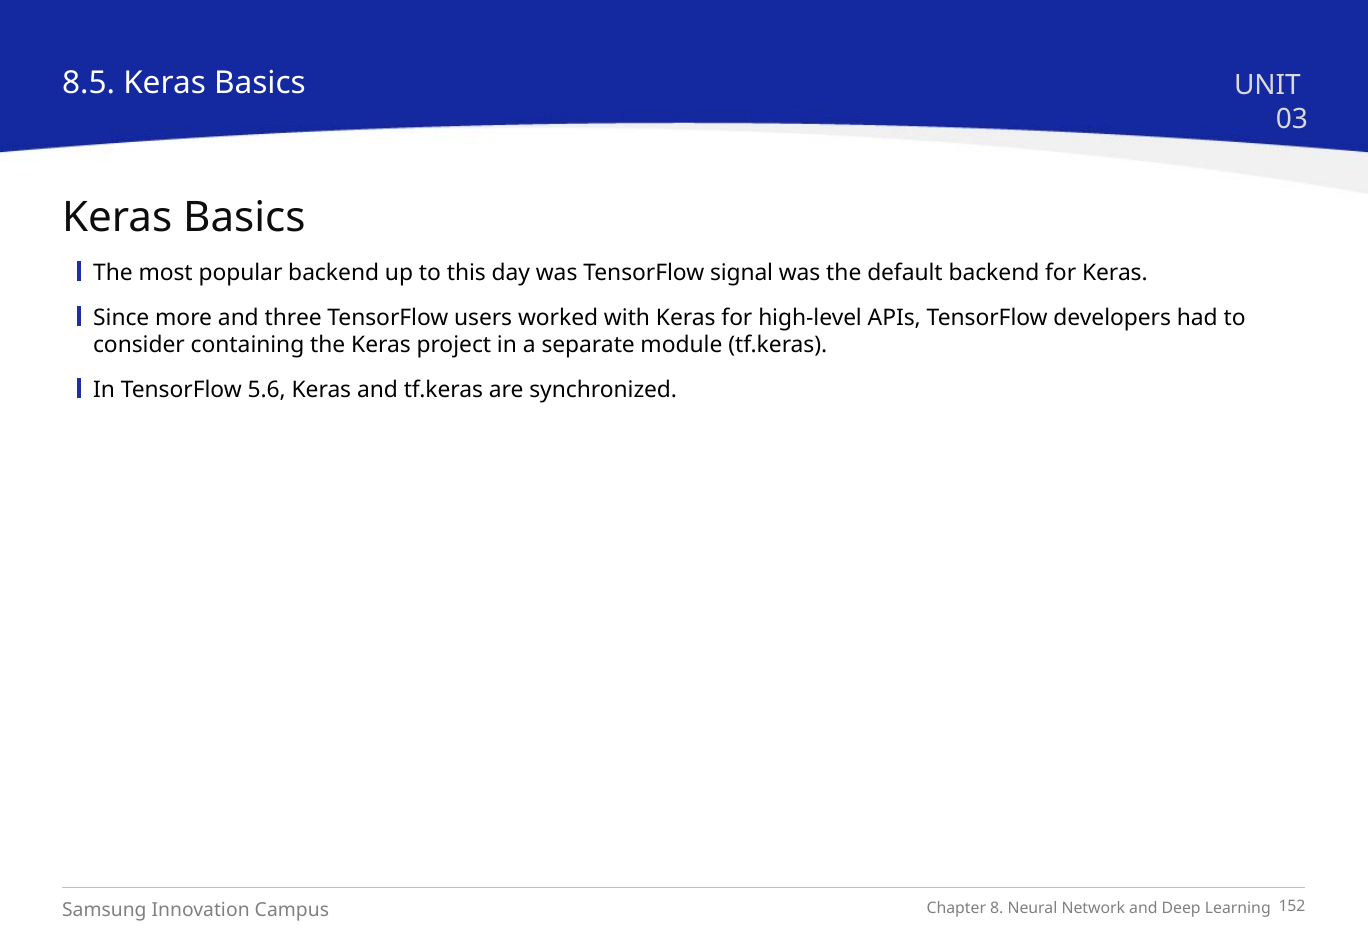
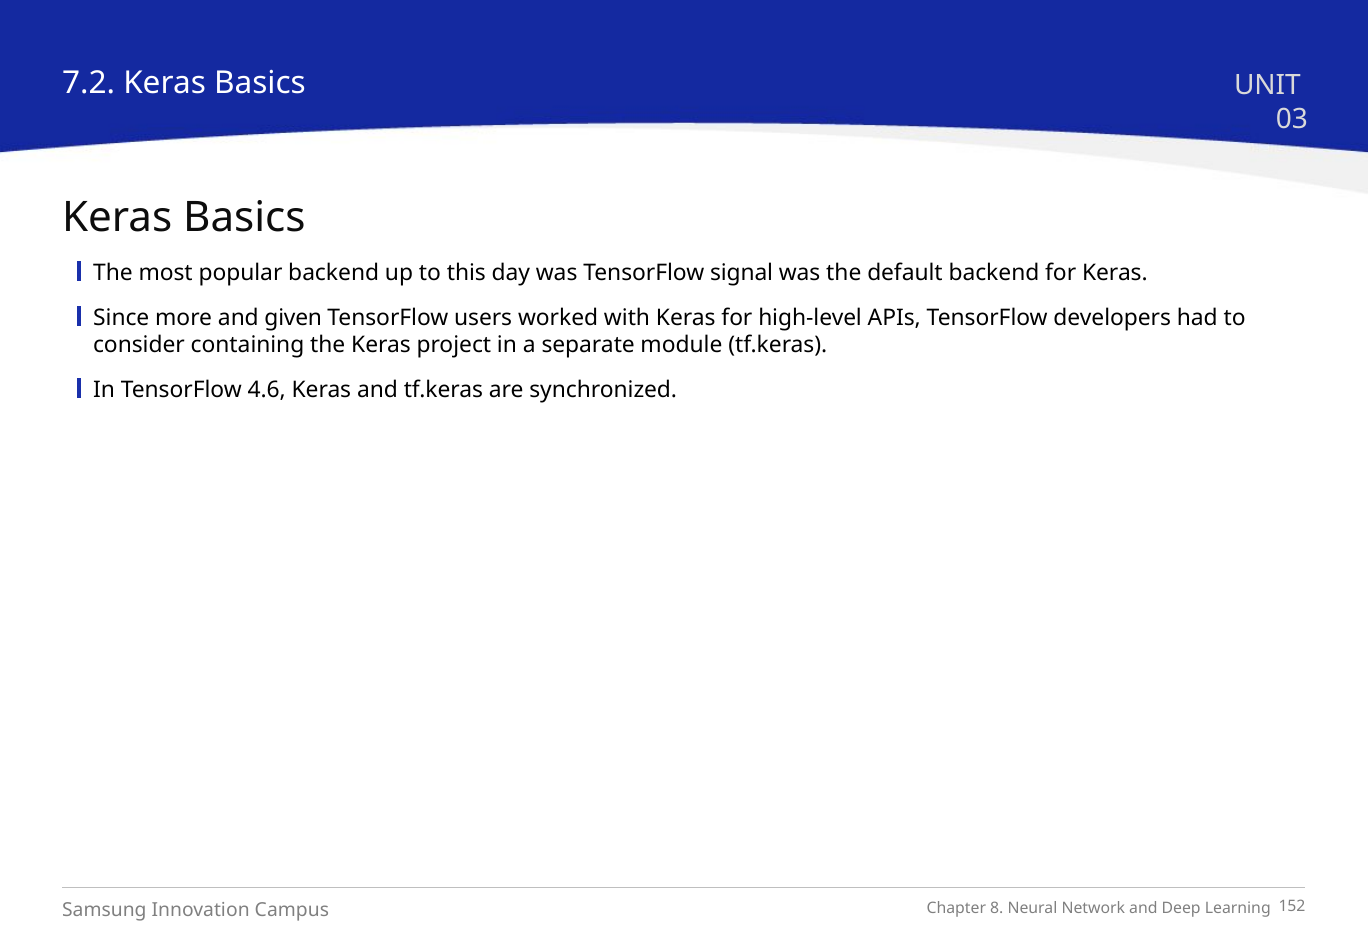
8.5: 8.5 -> 7.2
three: three -> given
5.6: 5.6 -> 4.6
